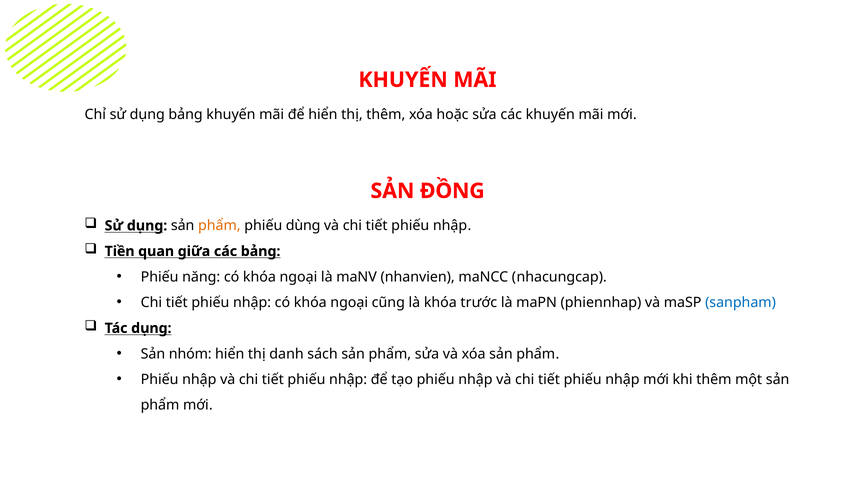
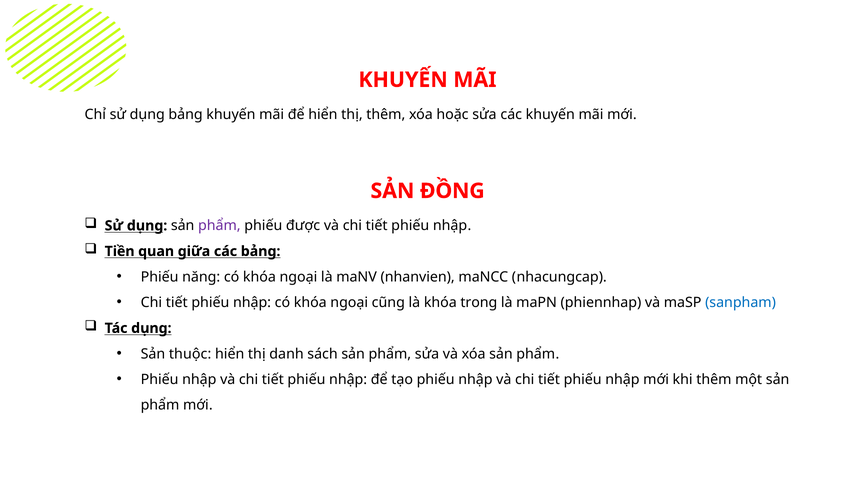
phẩm at (219, 226) colour: orange -> purple
dùng: dùng -> được
trước: trước -> trong
nhóm: nhóm -> thuộc
